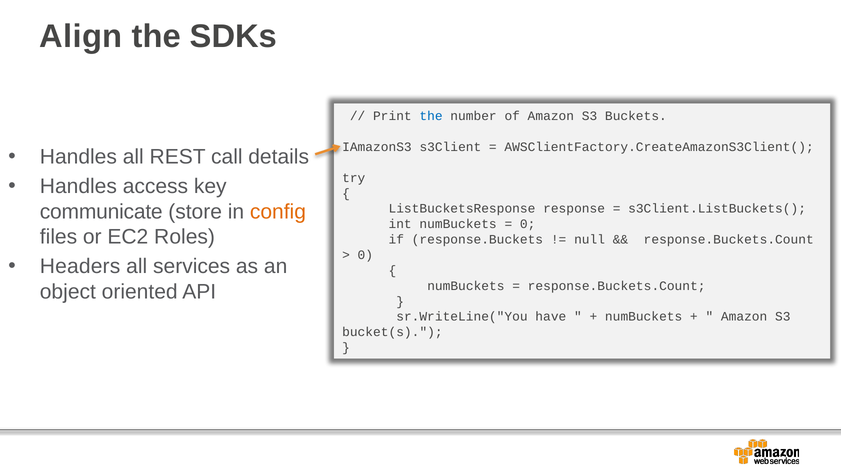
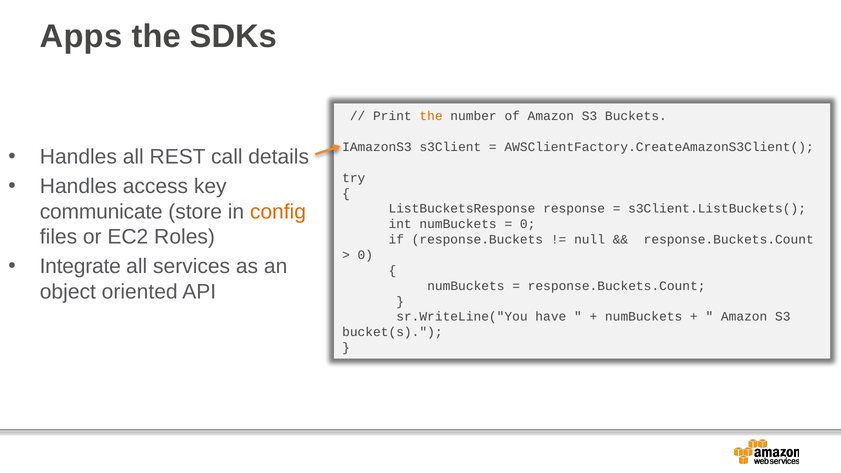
Align: Align -> Apps
the at (431, 116) colour: blue -> orange
Headers: Headers -> Integrate
